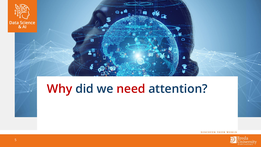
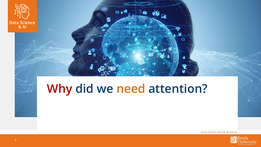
need colour: red -> orange
